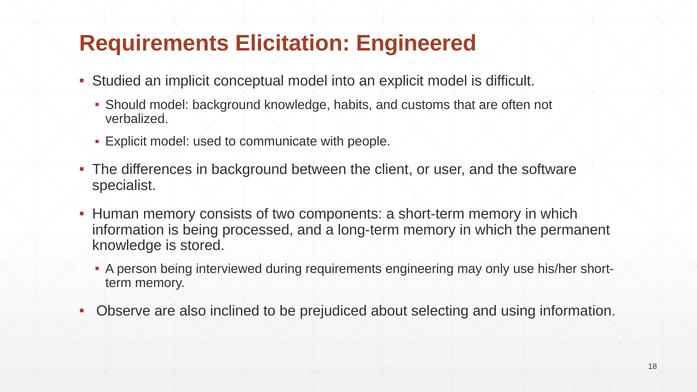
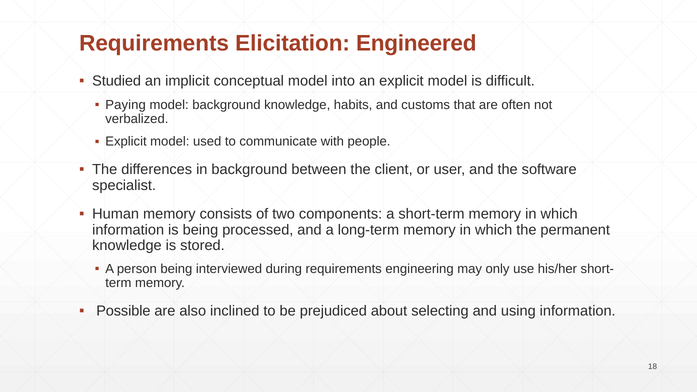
Should: Should -> Paying
Observe: Observe -> Possible
